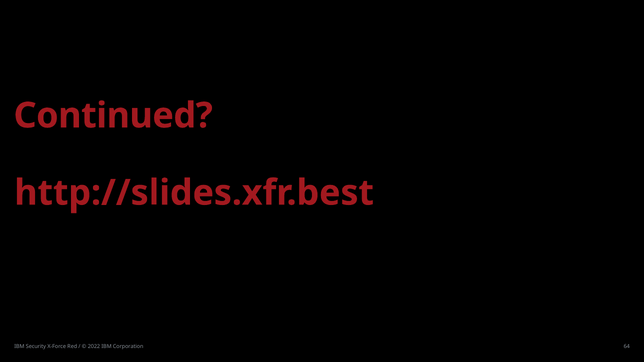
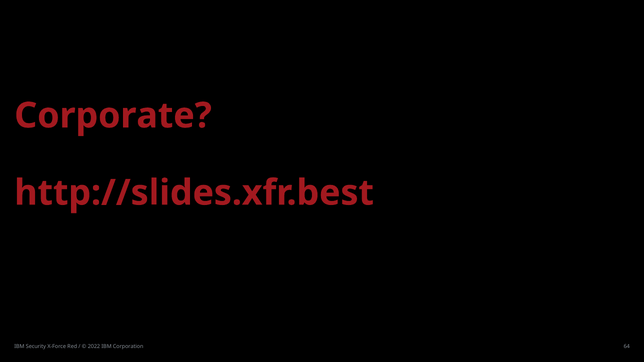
Continued: Continued -> Corporate
